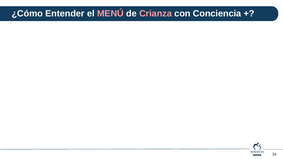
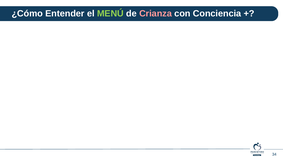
MENÚ colour: pink -> light green
